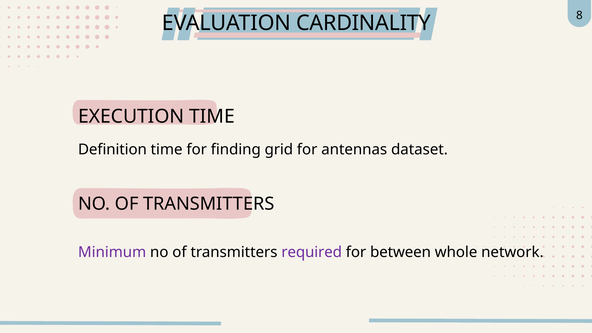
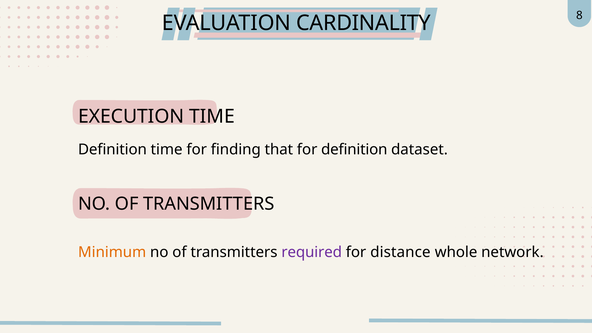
grid: grid -> that
for antennas: antennas -> definition
Minimum colour: purple -> orange
between: between -> distance
